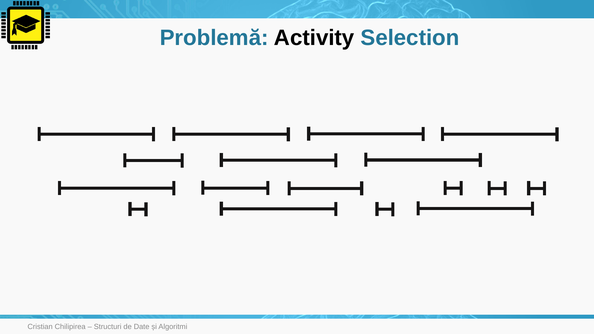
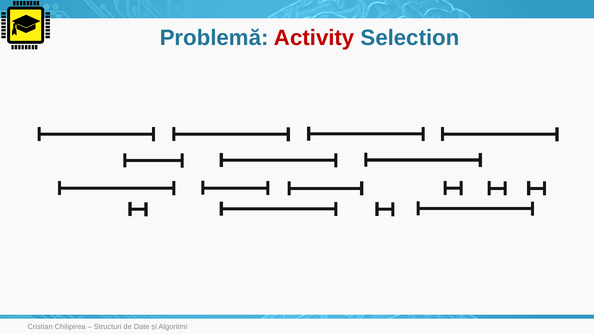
Activity colour: black -> red
